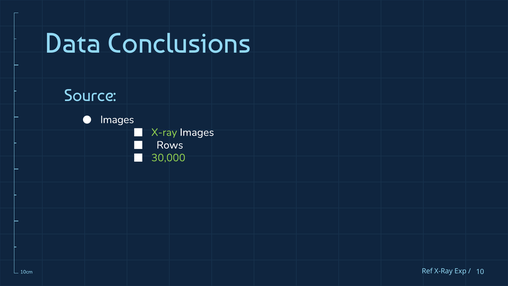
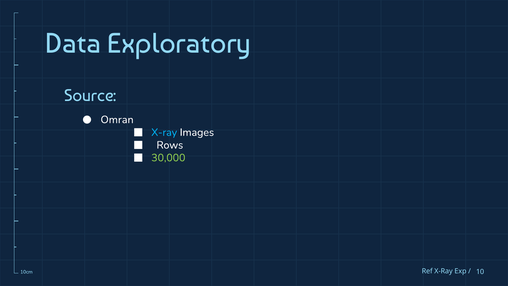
Conclusions: Conclusions -> Exploratory
Images at (117, 120): Images -> Omran
X-ray at (164, 132) colour: light green -> light blue
